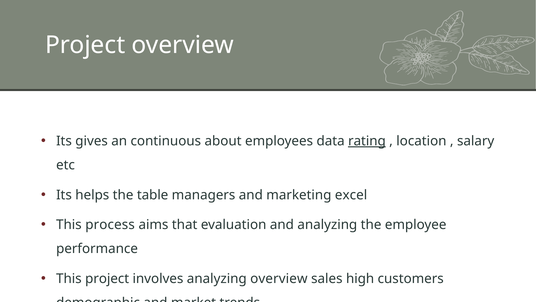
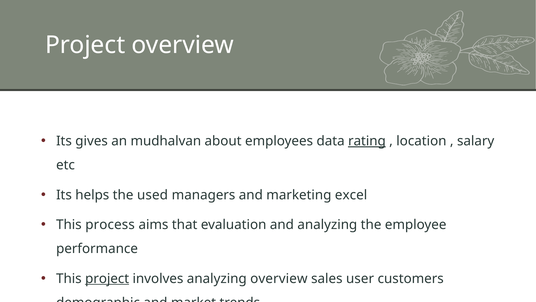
continuous: continuous -> mudhalvan
table: table -> used
project at (107, 278) underline: none -> present
high: high -> user
